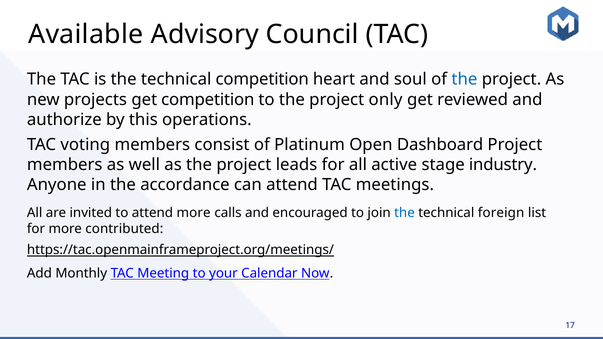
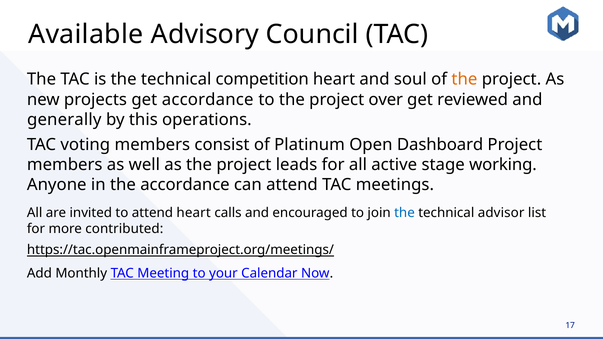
the at (464, 79) colour: blue -> orange
get competition: competition -> accordance
only: only -> over
authorize: authorize -> generally
industry: industry -> working
attend more: more -> heart
foreign: foreign -> advisor
